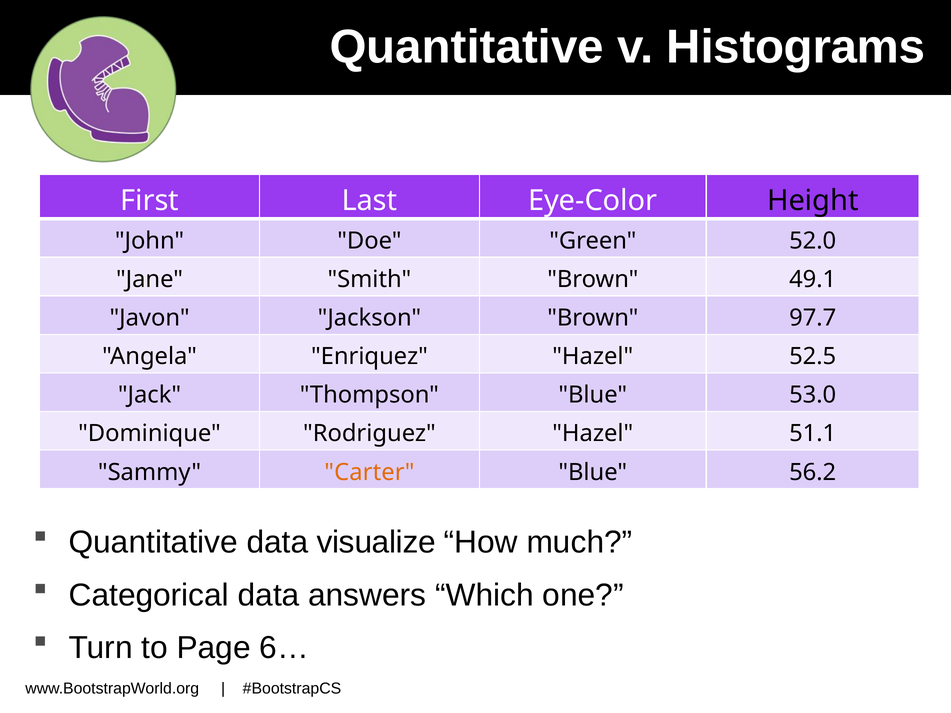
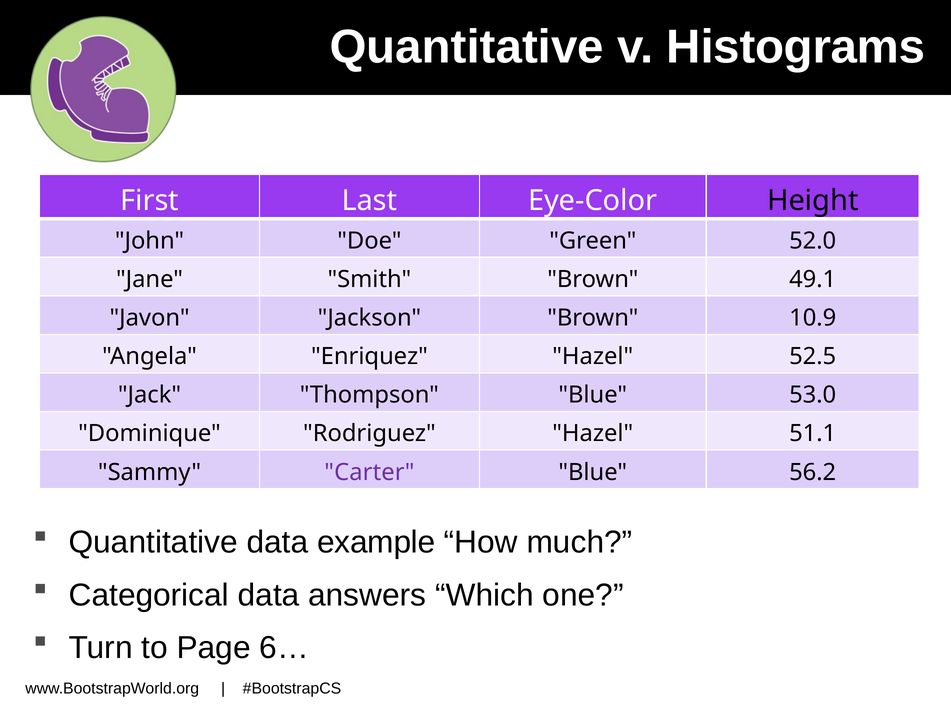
97.7: 97.7 -> 10.9
Carter colour: orange -> purple
visualize: visualize -> example
